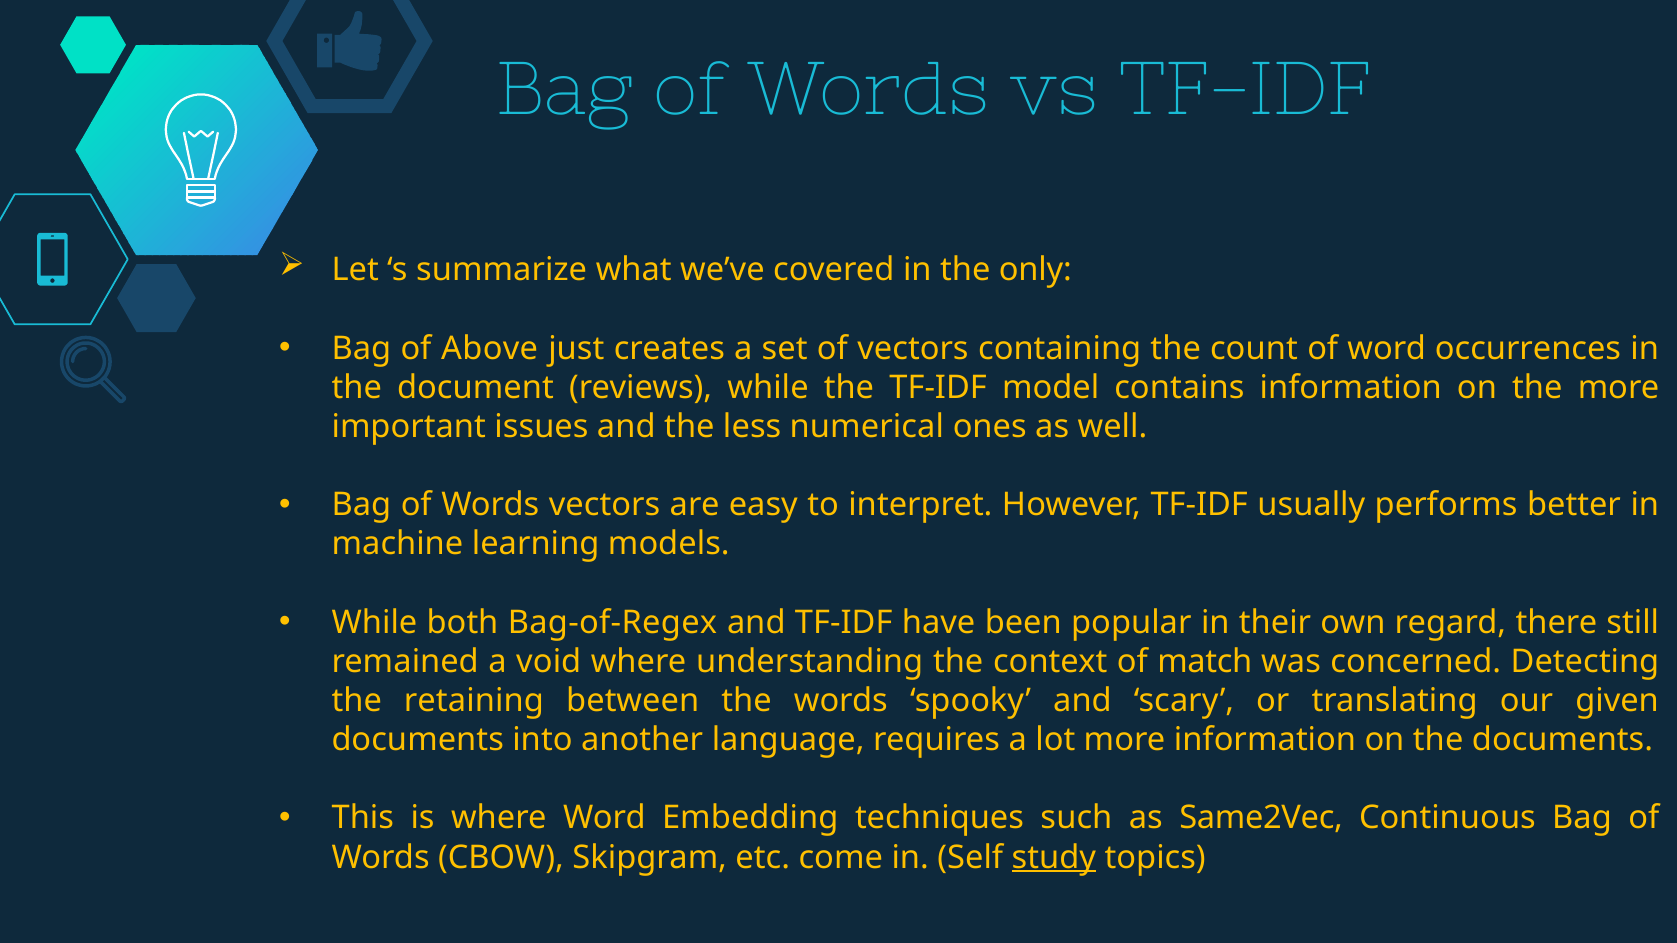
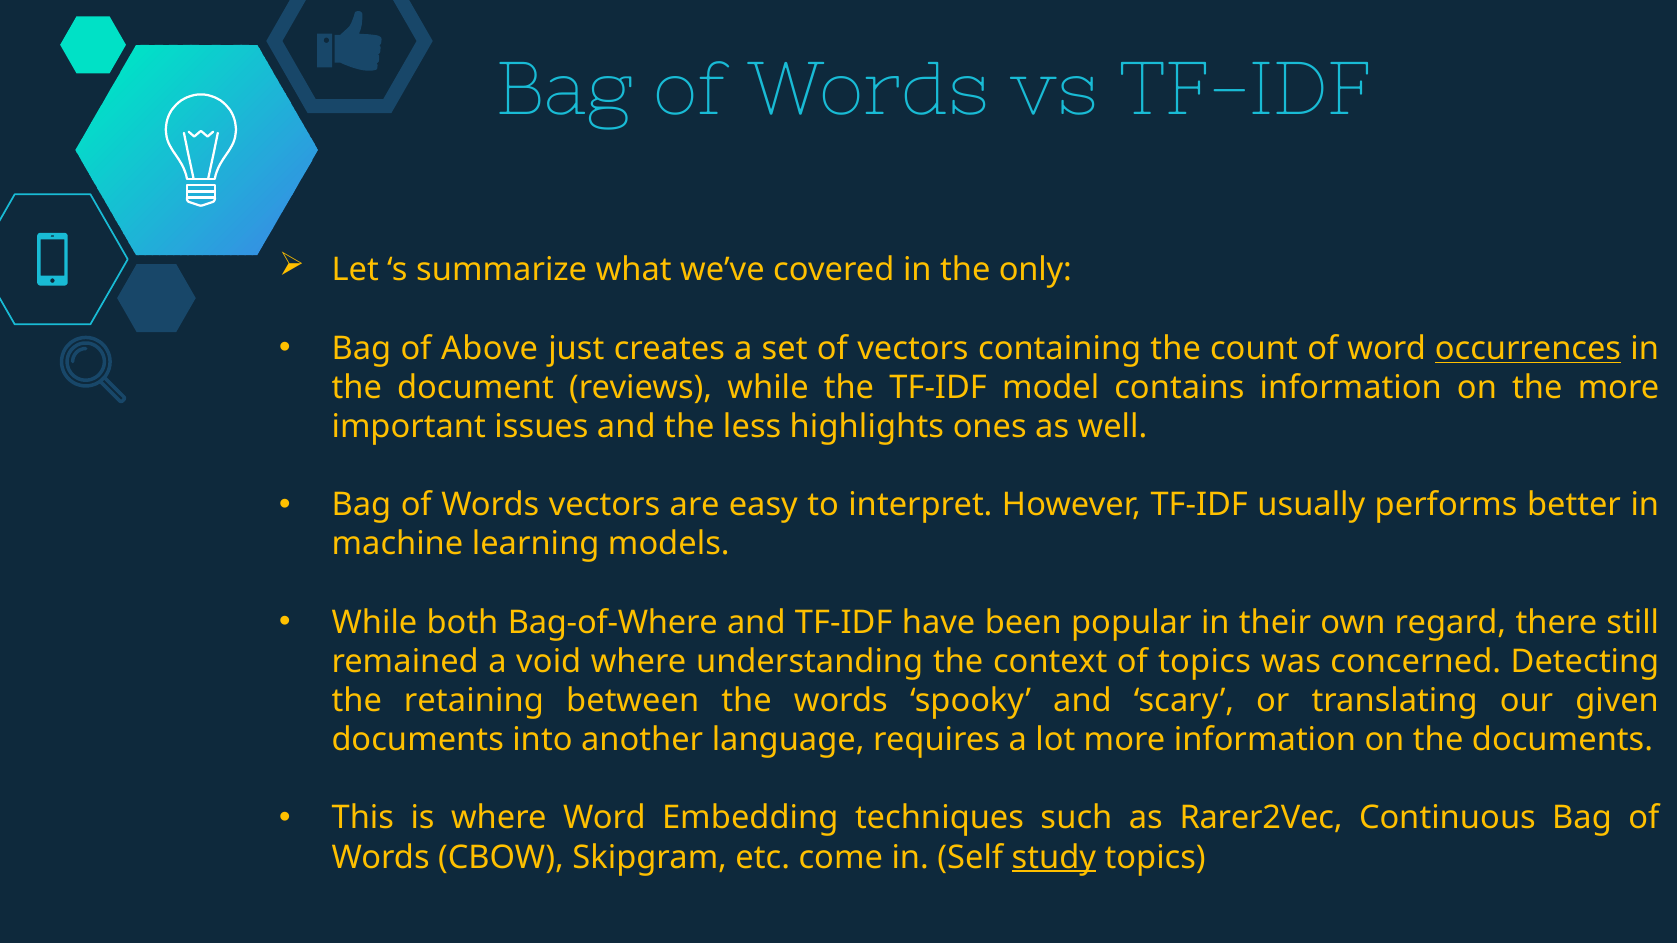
occurrences underline: none -> present
numerical: numerical -> highlights
Bag-of-Regex: Bag-of-Regex -> Bag-of-Where
of match: match -> topics
Same2Vec: Same2Vec -> Rarer2Vec
